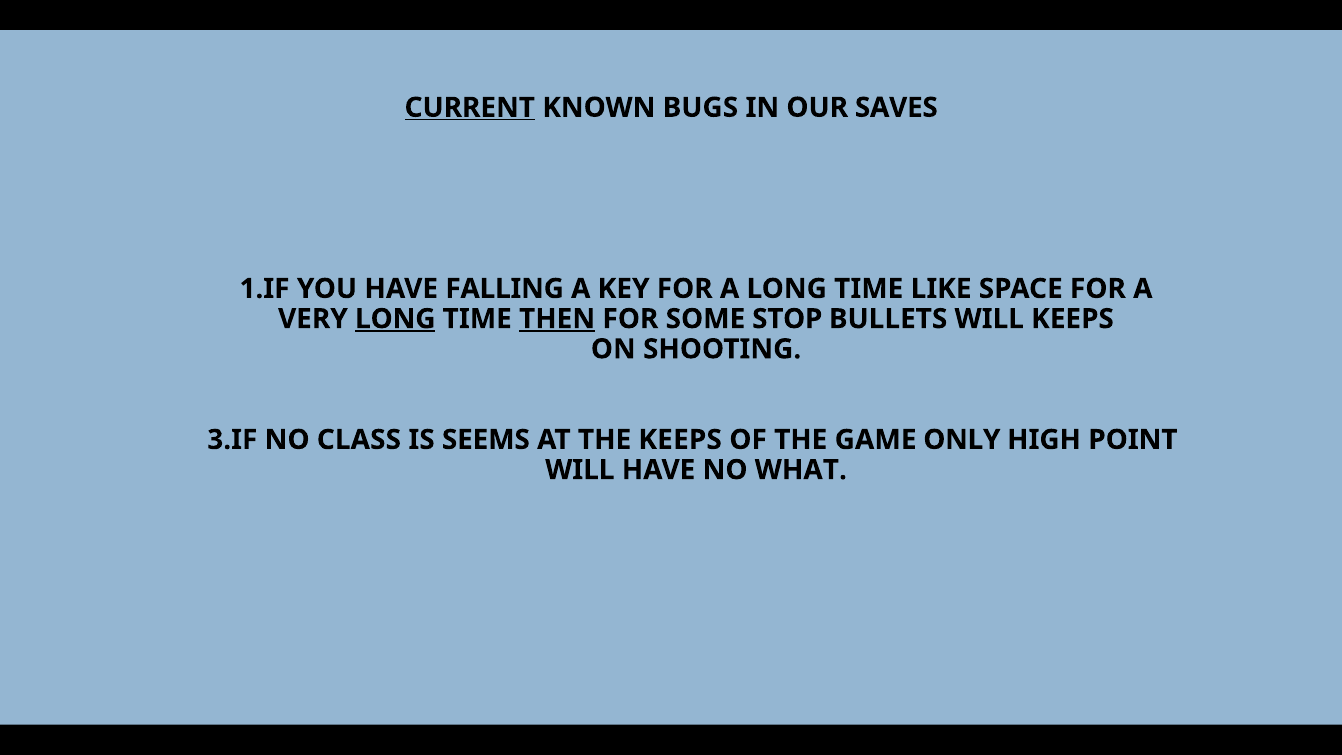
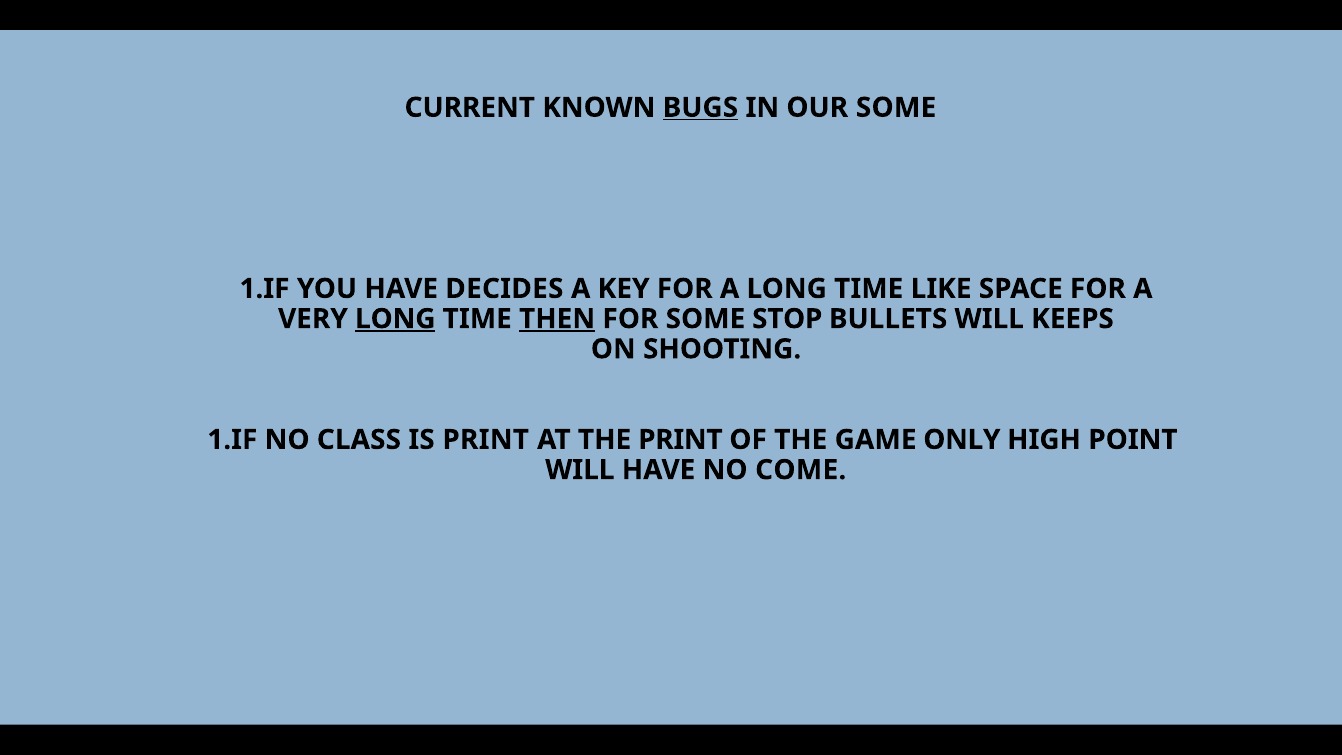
CURRENT underline: present -> none
BUGS underline: none -> present
OUR SAVES: SAVES -> SOME
FALLING: FALLING -> DECIDES
3.IF at (232, 440): 3.IF -> 1.IF
IS SEEMS: SEEMS -> PRINT
THE KEEPS: KEEPS -> PRINT
WHAT: WHAT -> COME
